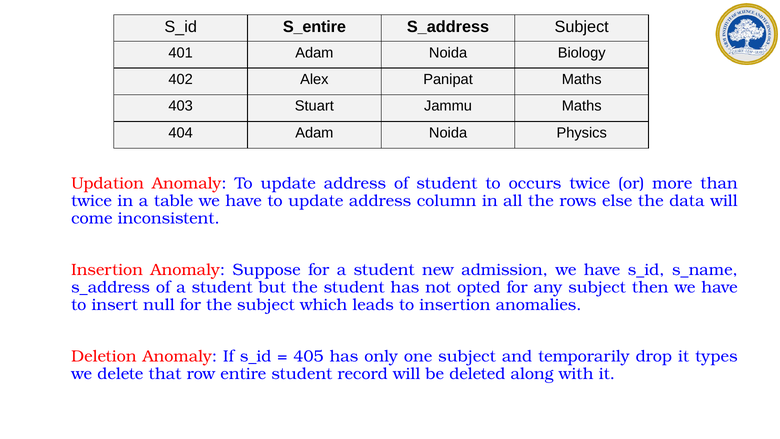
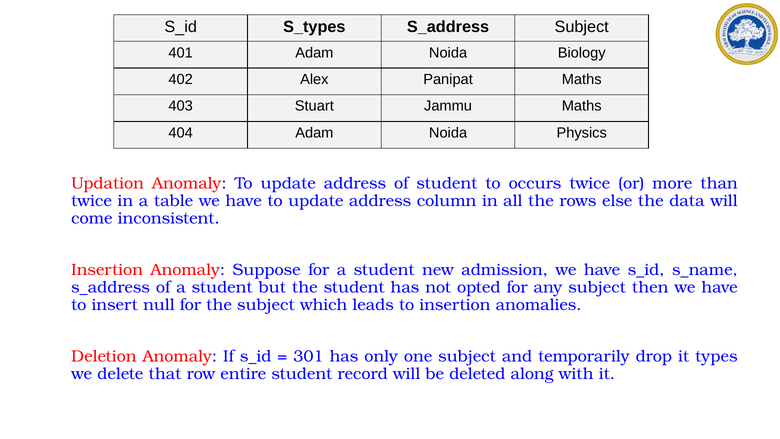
S_entire: S_entire -> S_types
405: 405 -> 301
